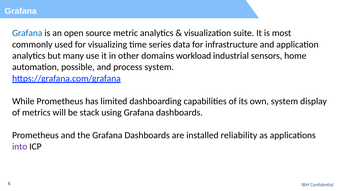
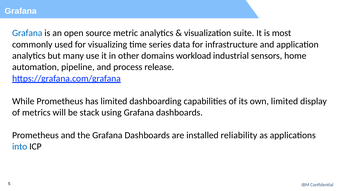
possible: possible -> pipeline
process system: system -> release
own system: system -> limited
into colour: purple -> blue
